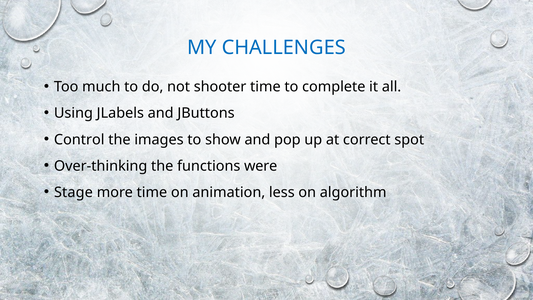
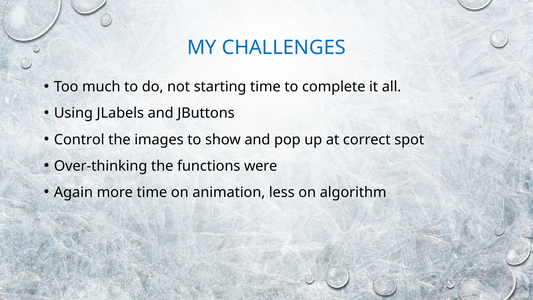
shooter: shooter -> starting
Stage: Stage -> Again
